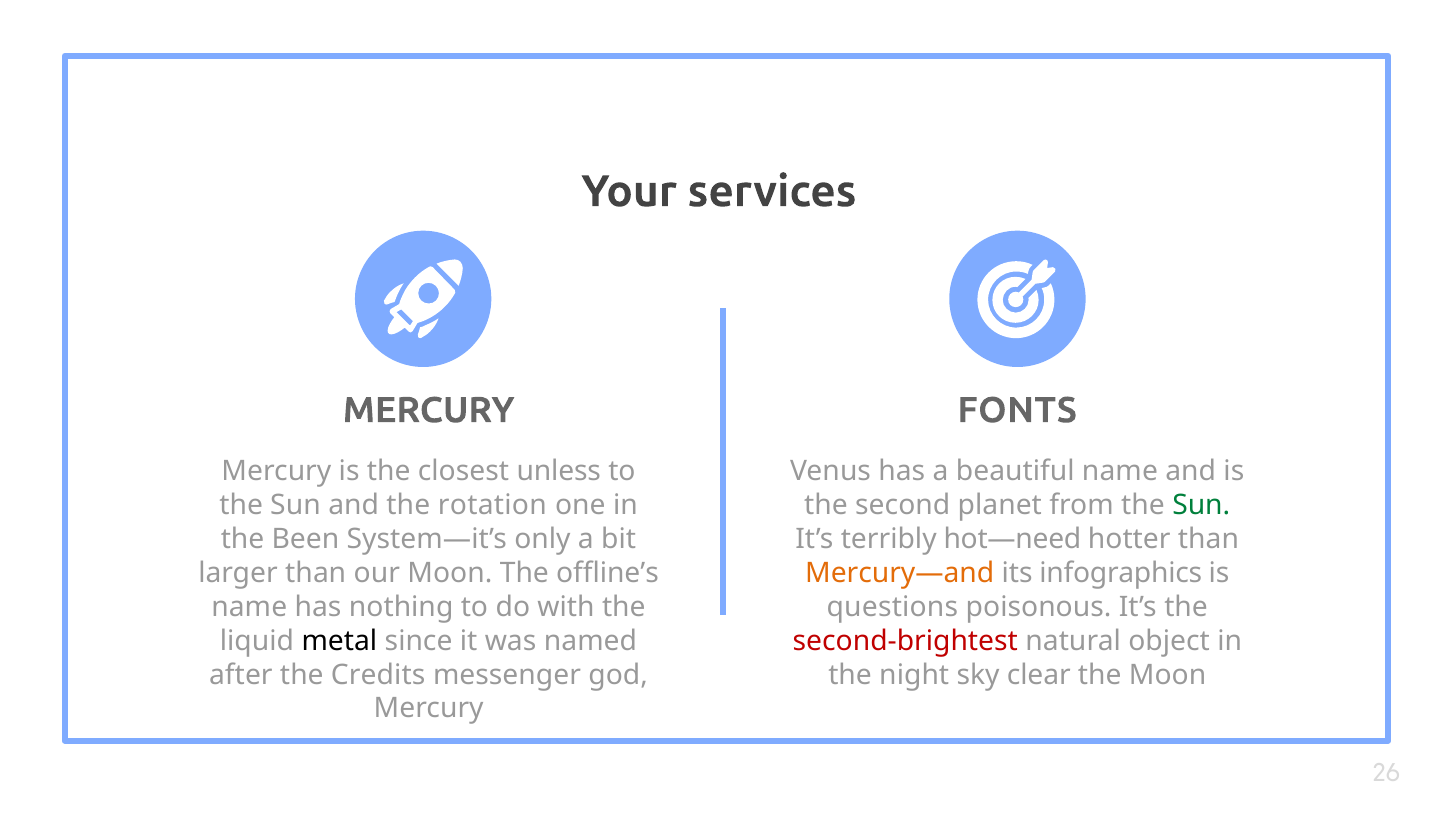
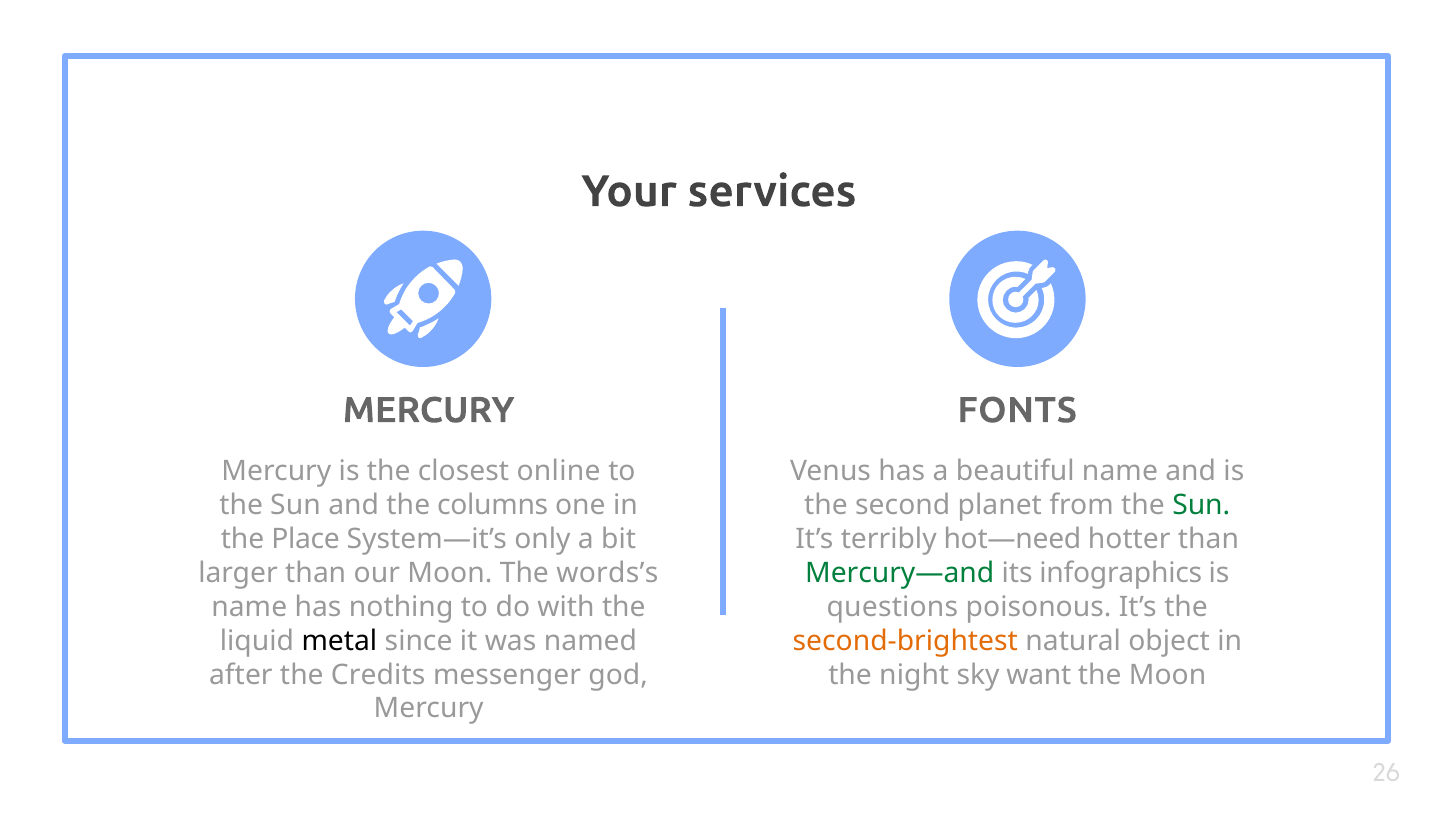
unless: unless -> online
rotation: rotation -> columns
Been: Been -> Place
offline’s: offline’s -> words’s
Mercury—and colour: orange -> green
second-brightest colour: red -> orange
clear: clear -> want
